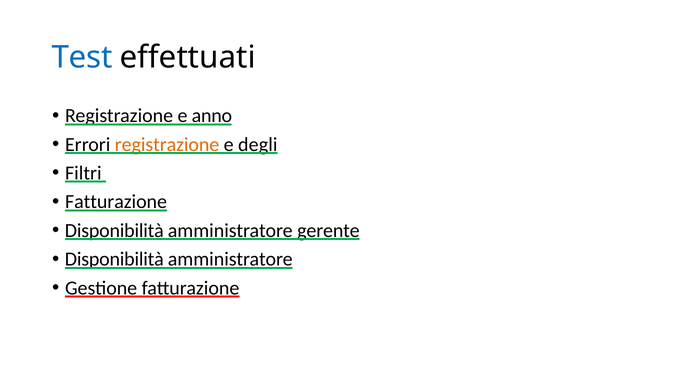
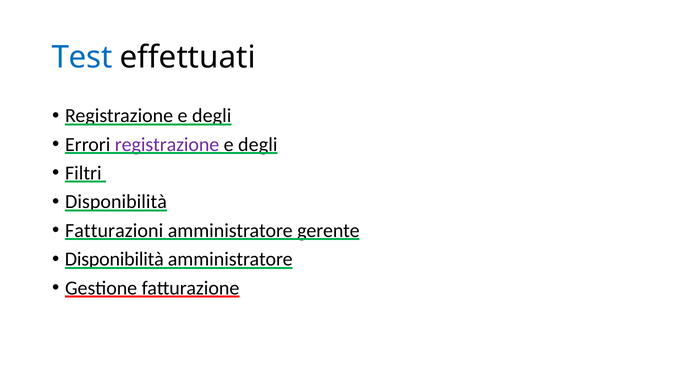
anno at (212, 116): anno -> degli
registrazione at (167, 145) colour: orange -> purple
Fatturazione at (116, 202): Fatturazione -> Disponibilità
Disponibilità at (114, 231): Disponibilità -> Fatturazioni
